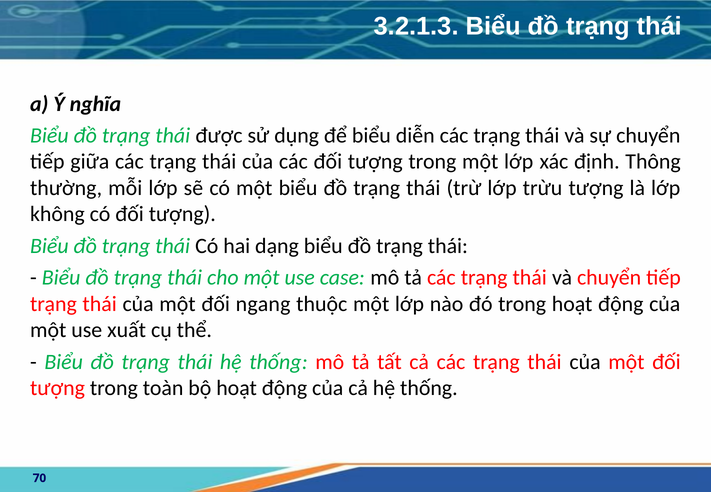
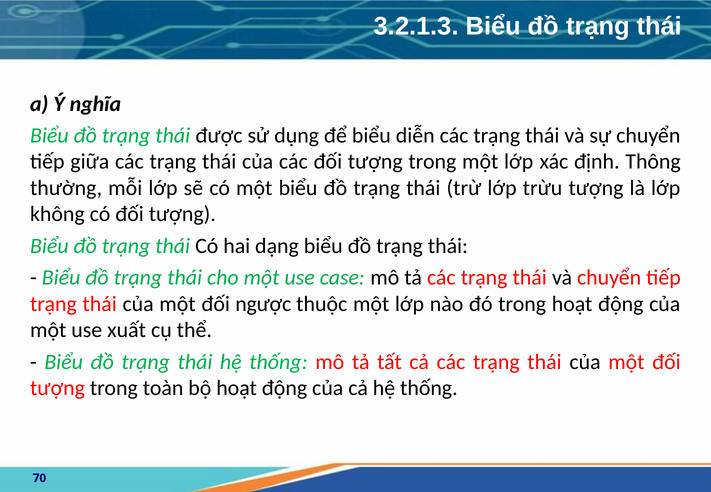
ngang: ngang -> ngược
